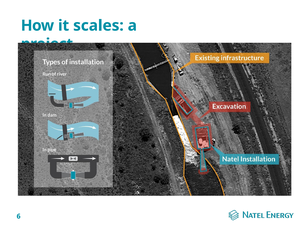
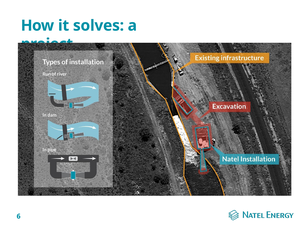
scales: scales -> solves
